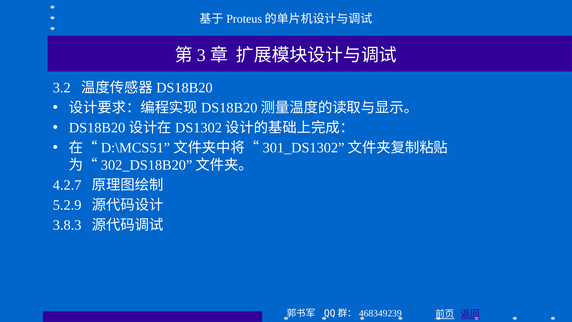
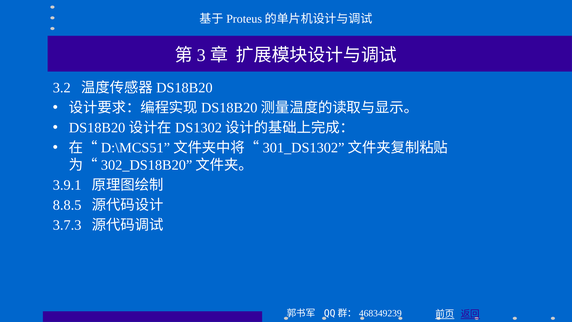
4.2.7: 4.2.7 -> 3.9.1
5.2.9: 5.2.9 -> 8.8.5
3.8.3: 3.8.3 -> 3.7.3
